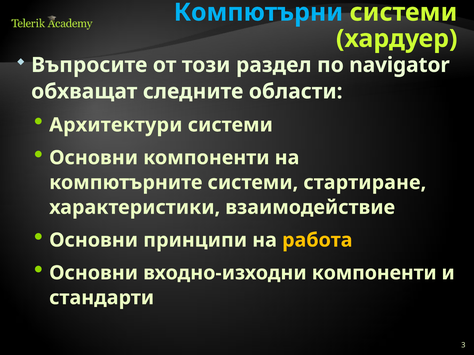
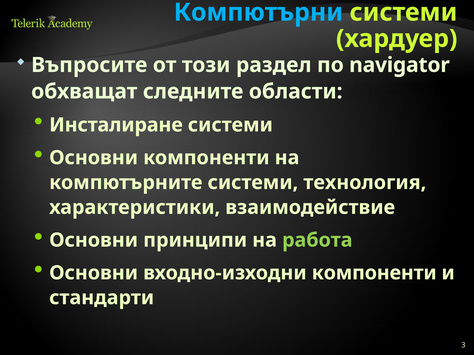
Архитектури: Архитектури -> Инсталиране
стартиране: стартиране -> технология
работа colour: yellow -> light green
